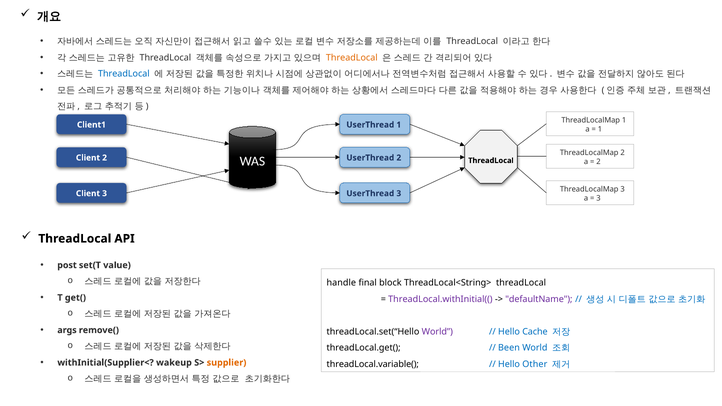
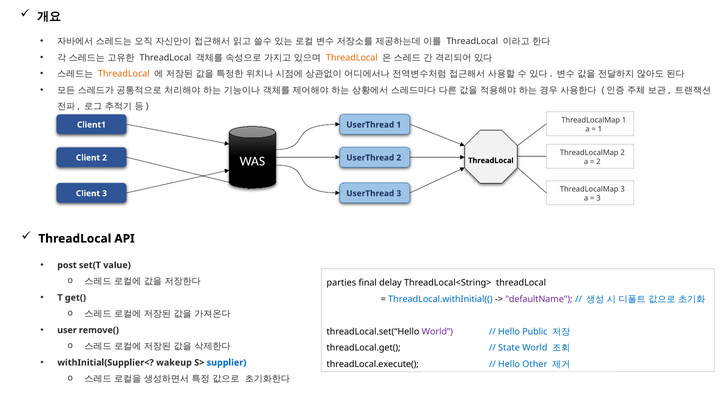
ThreadLocal at (124, 74) colour: blue -> orange
handle: handle -> parties
block: block -> delay
ThreadLocal.withInitial(( colour: purple -> blue
args: args -> user
Cache: Cache -> Public
Been: Been -> State
supplier colour: orange -> blue
threadLocal.variable(: threadLocal.variable( -> threadLocal.execute(
